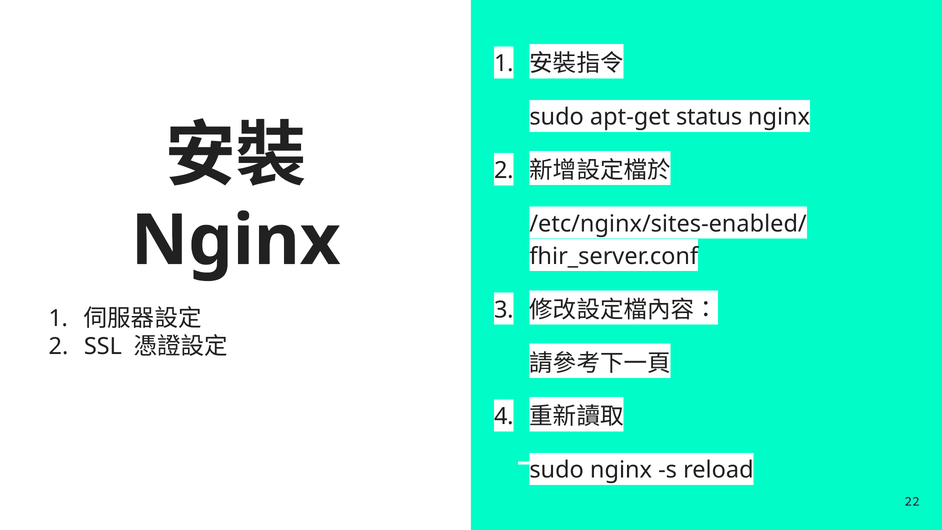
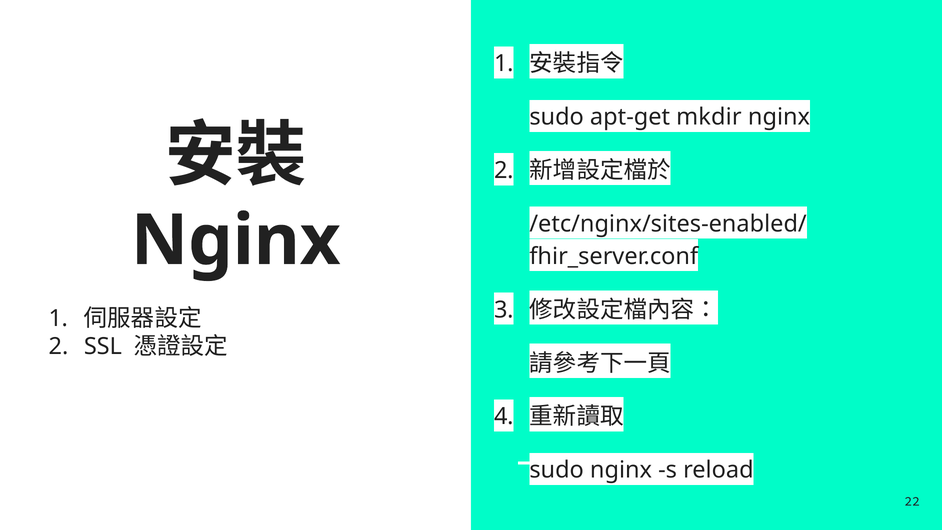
status: status -> mkdir
